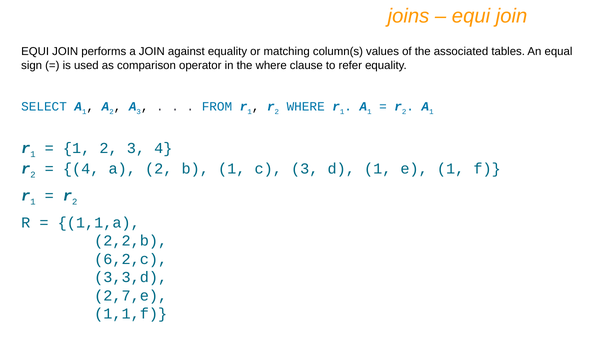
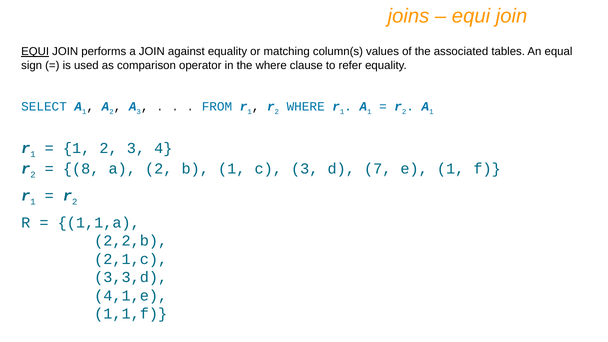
EQUI at (35, 52) underline: none -> present
4 at (81, 169): 4 -> 8
d 1: 1 -> 7
6,2,c: 6,2,c -> 2,1,c
2,7,e: 2,7,e -> 4,1,e
